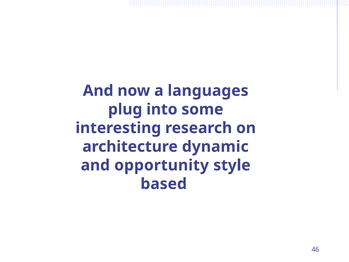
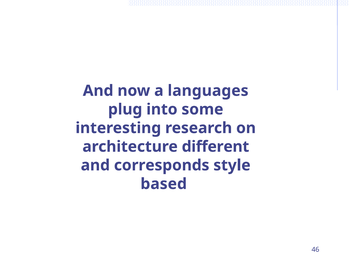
dynamic: dynamic -> different
opportunity: opportunity -> corresponds
